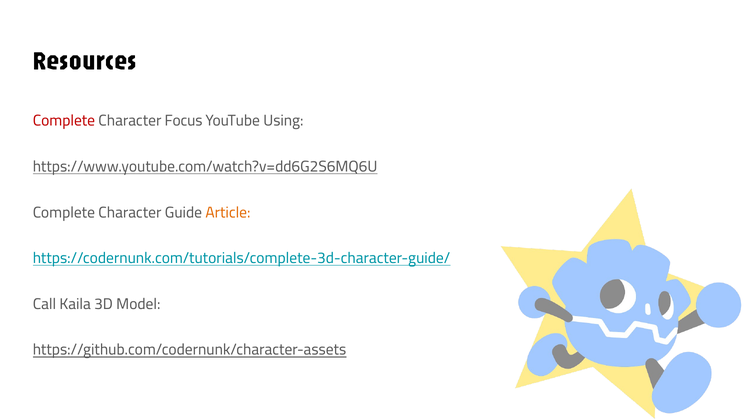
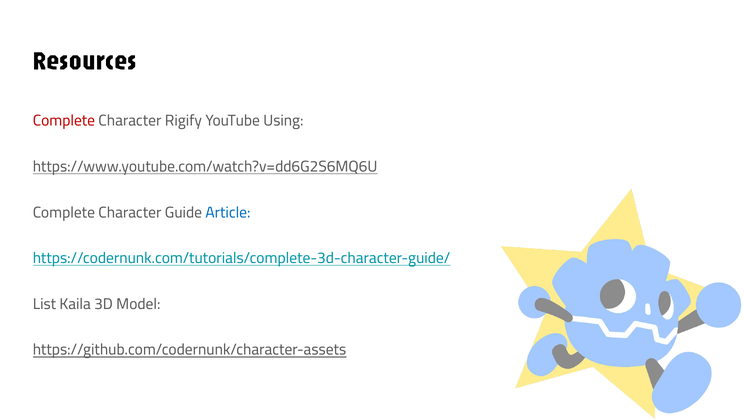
Focus: Focus -> Rigify
Article colour: orange -> blue
Call: Call -> List
